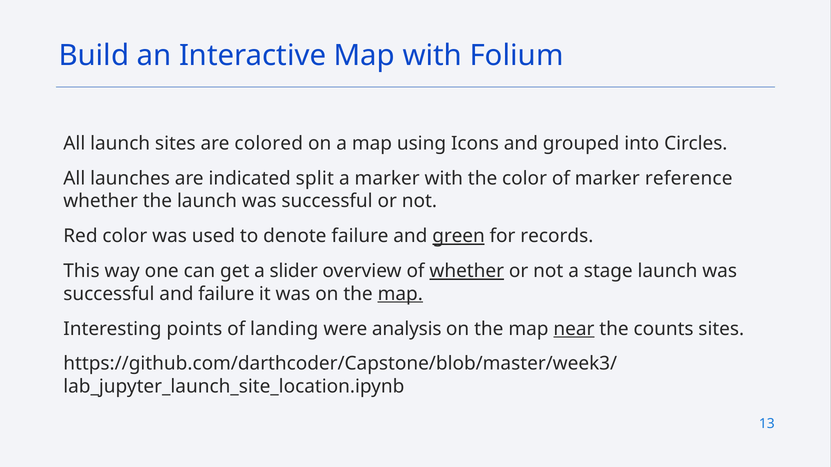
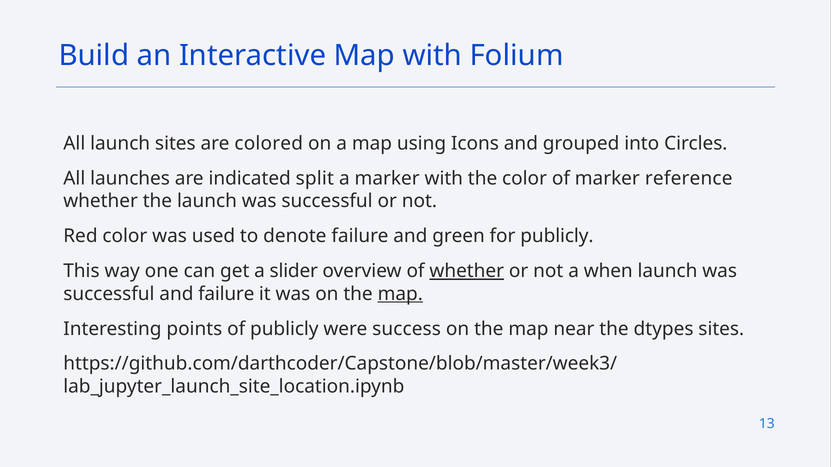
green underline: present -> none
for records: records -> publicly
stage: stage -> when
of landing: landing -> publicly
analysis: analysis -> success
near underline: present -> none
counts: counts -> dtypes
